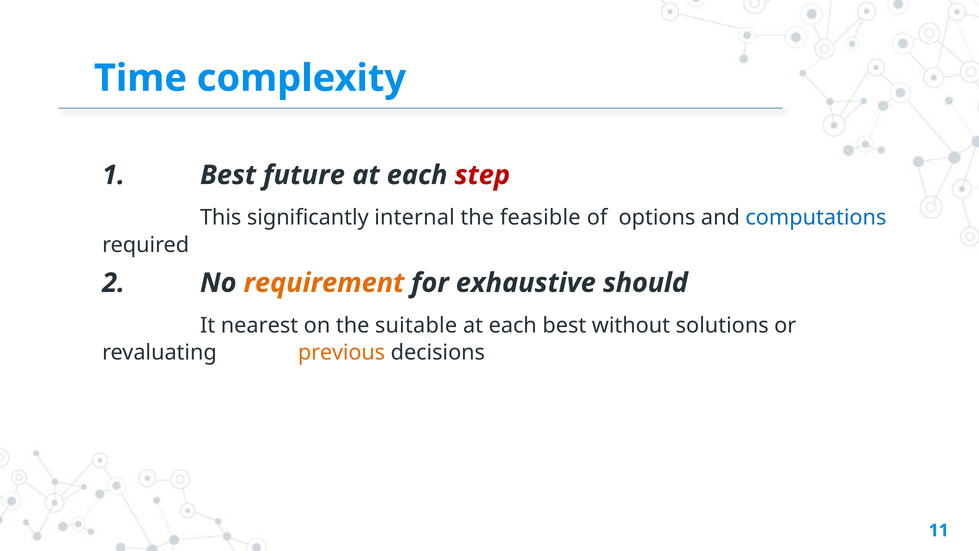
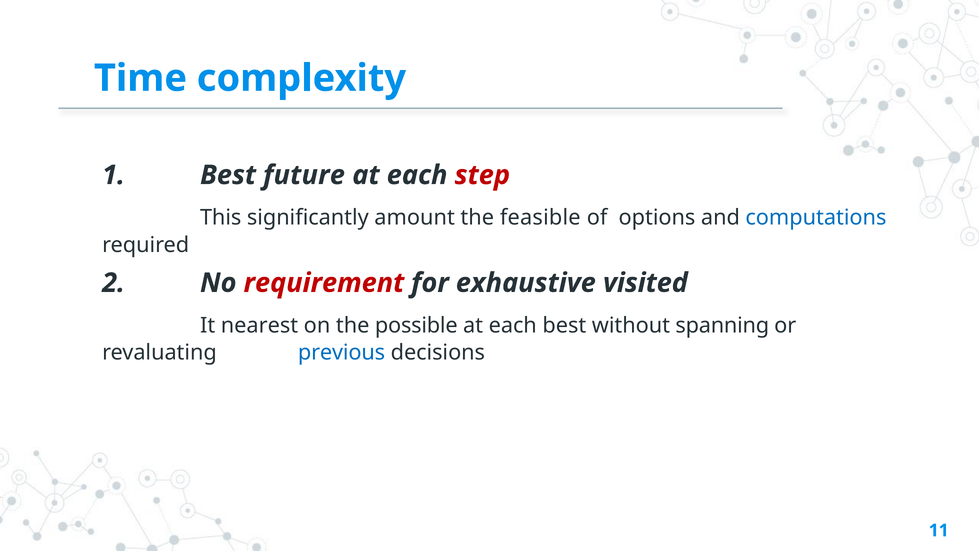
internal: internal -> amount
requirement colour: orange -> red
should: should -> visited
suitable: suitable -> possible
solutions: solutions -> spanning
previous colour: orange -> blue
